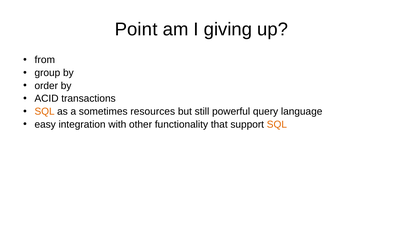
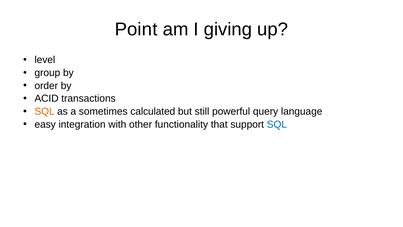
from: from -> level
resources: resources -> calculated
SQL at (277, 124) colour: orange -> blue
